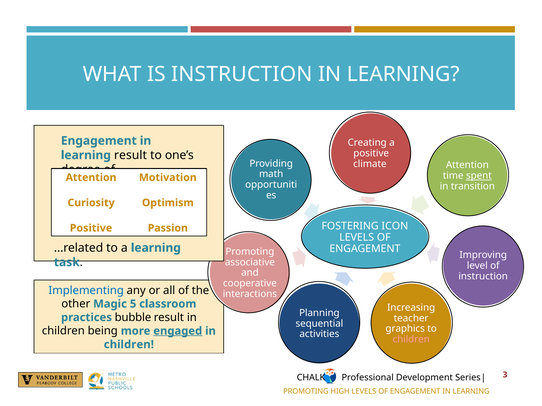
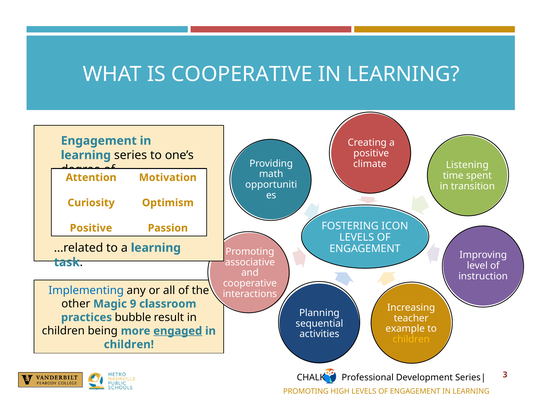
IS INSTRUCTION: INSTRUCTION -> COOPERATIVE
learning result: result -> series
climate Attention: Attention -> Listening
spent underline: present -> none
5: 5 -> 9
graphics: graphics -> example
children at (411, 340) colour: pink -> yellow
